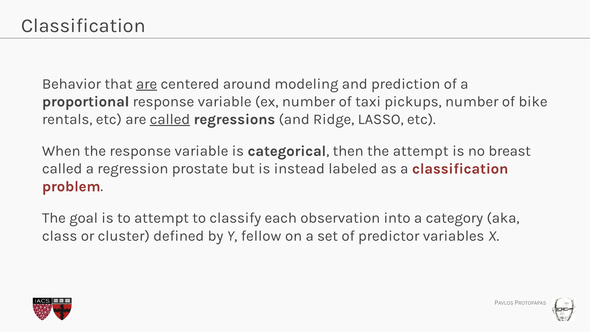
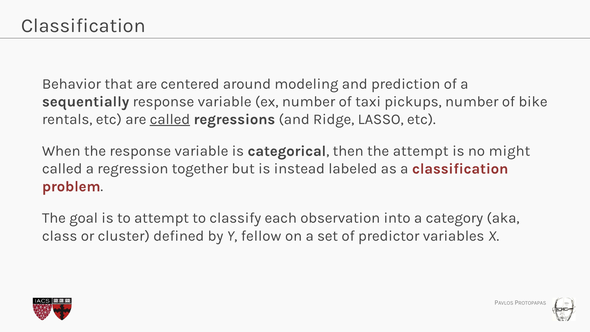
are at (147, 84) underline: present -> none
proportional: proportional -> sequentially
breast: breast -> might
prostate: prostate -> together
